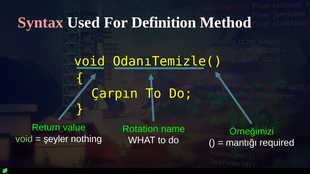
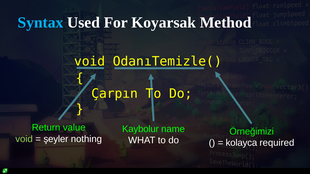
Syntax colour: pink -> light blue
Definition: Definition -> Koyarsak
Rotation: Rotation -> Kaybolur
mantığı: mantığı -> kolayca
